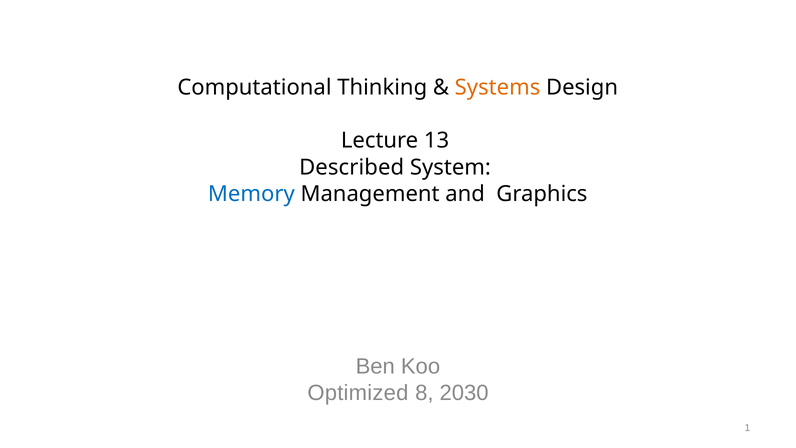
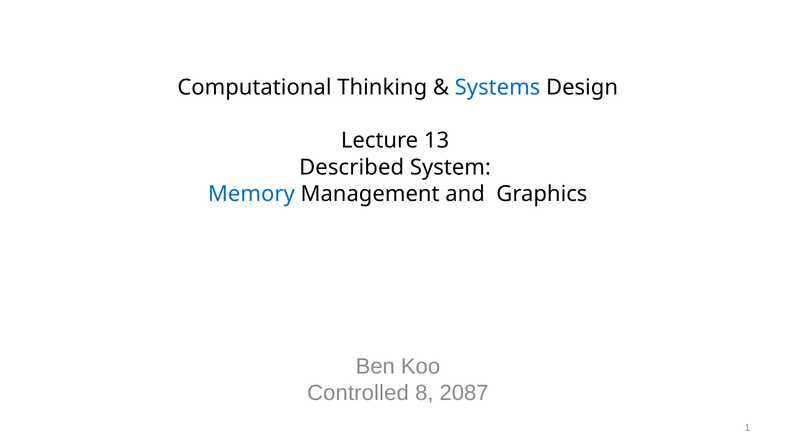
Systems colour: orange -> blue
Optimized: Optimized -> Controlled
2030: 2030 -> 2087
